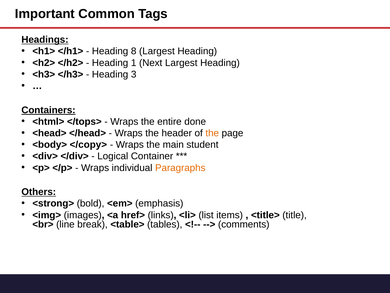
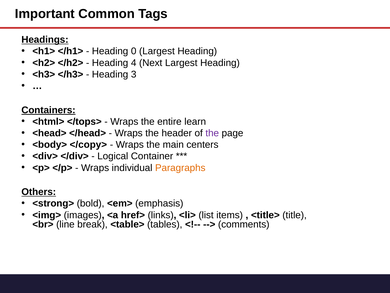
8: 8 -> 0
1: 1 -> 4
done: done -> learn
the at (212, 133) colour: orange -> purple
student: student -> centers
